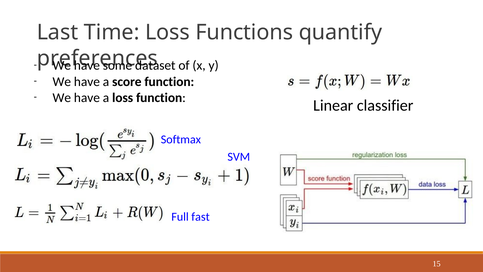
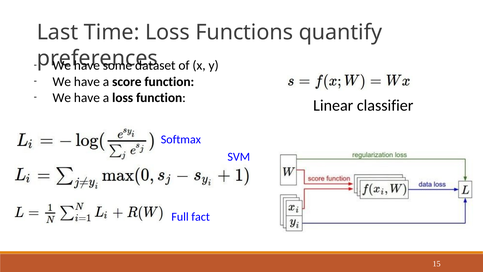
fast: fast -> fact
